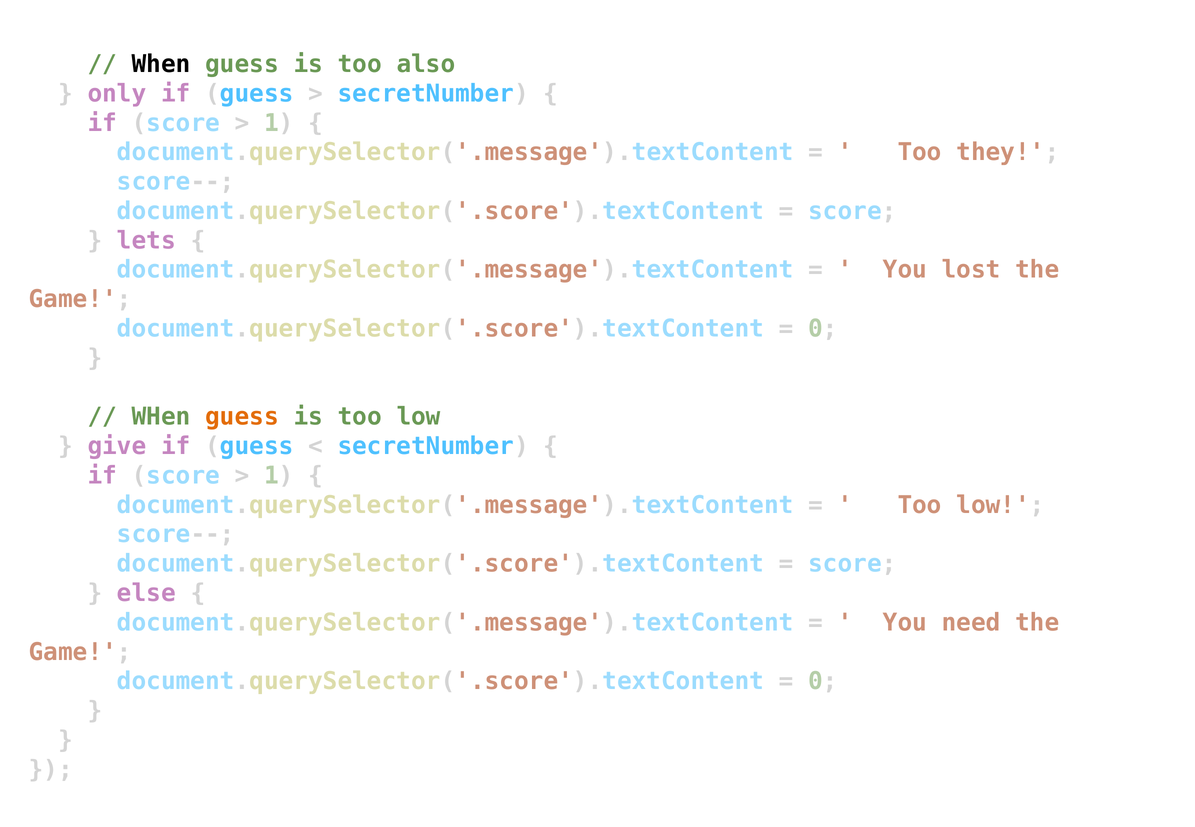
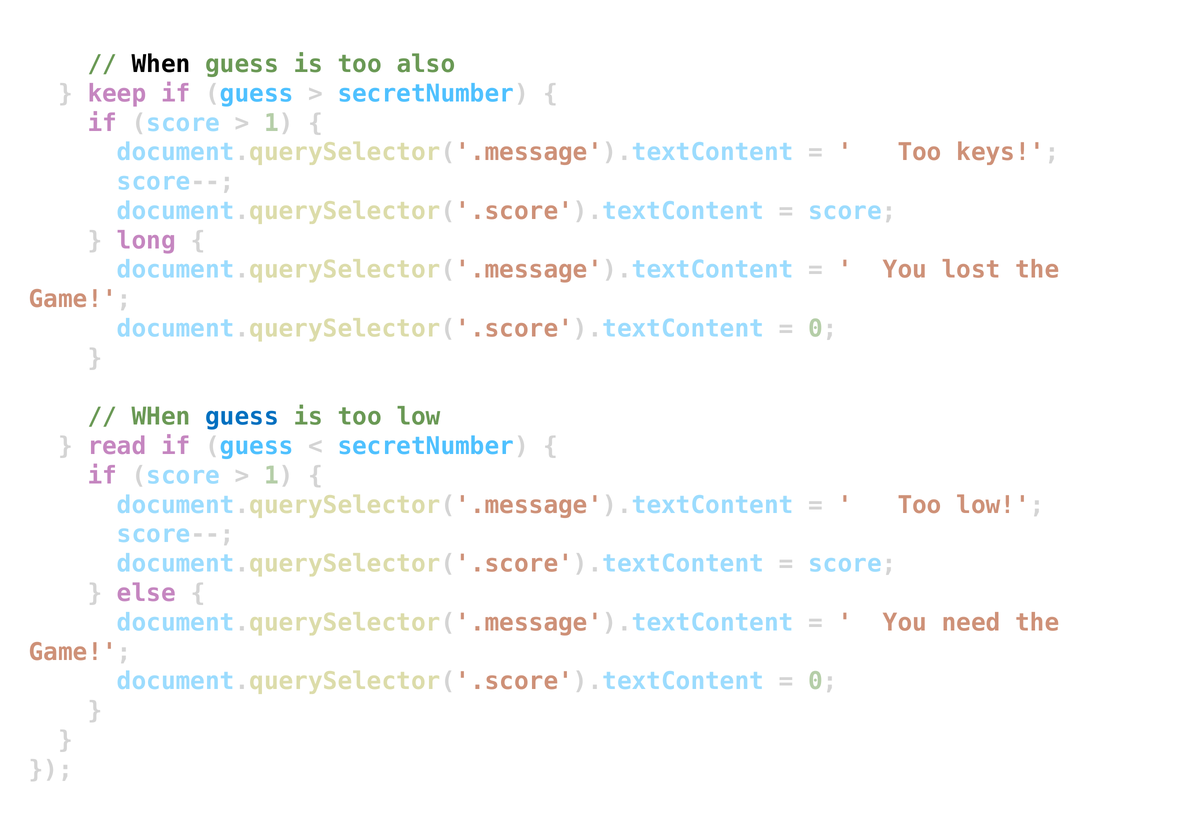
only: only -> keep
they: they -> keys
lets: lets -> long
guess at (242, 417) colour: orange -> blue
give: give -> read
